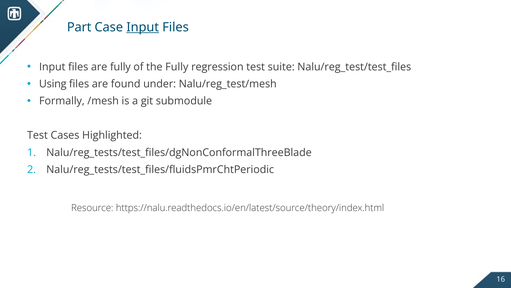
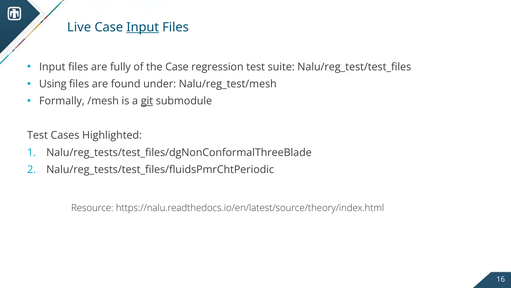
Part: Part -> Live
the Fully: Fully -> Case
git underline: none -> present
